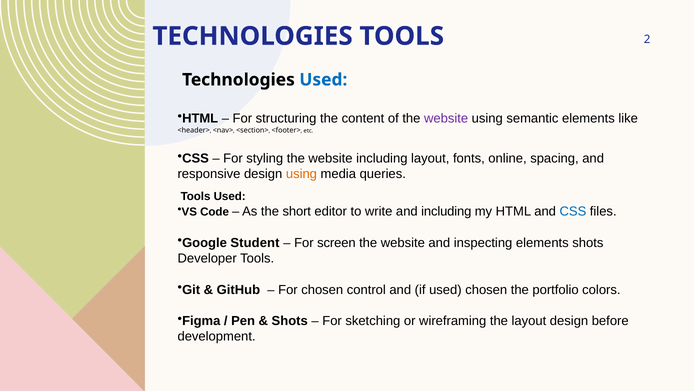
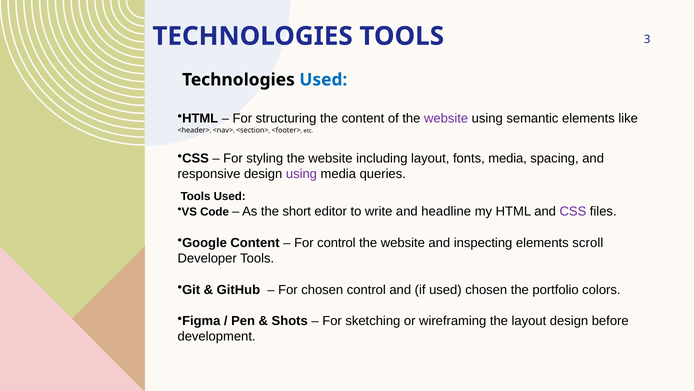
2: 2 -> 3
fonts online: online -> media
using at (301, 174) colour: orange -> purple
and including: including -> headline
CSS at (573, 211) colour: blue -> purple
Google Student: Student -> Content
For screen: screen -> control
elements shots: shots -> scroll
